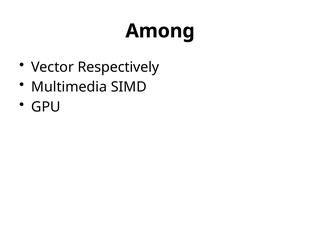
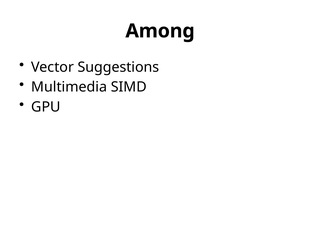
Respectively: Respectively -> Suggestions
